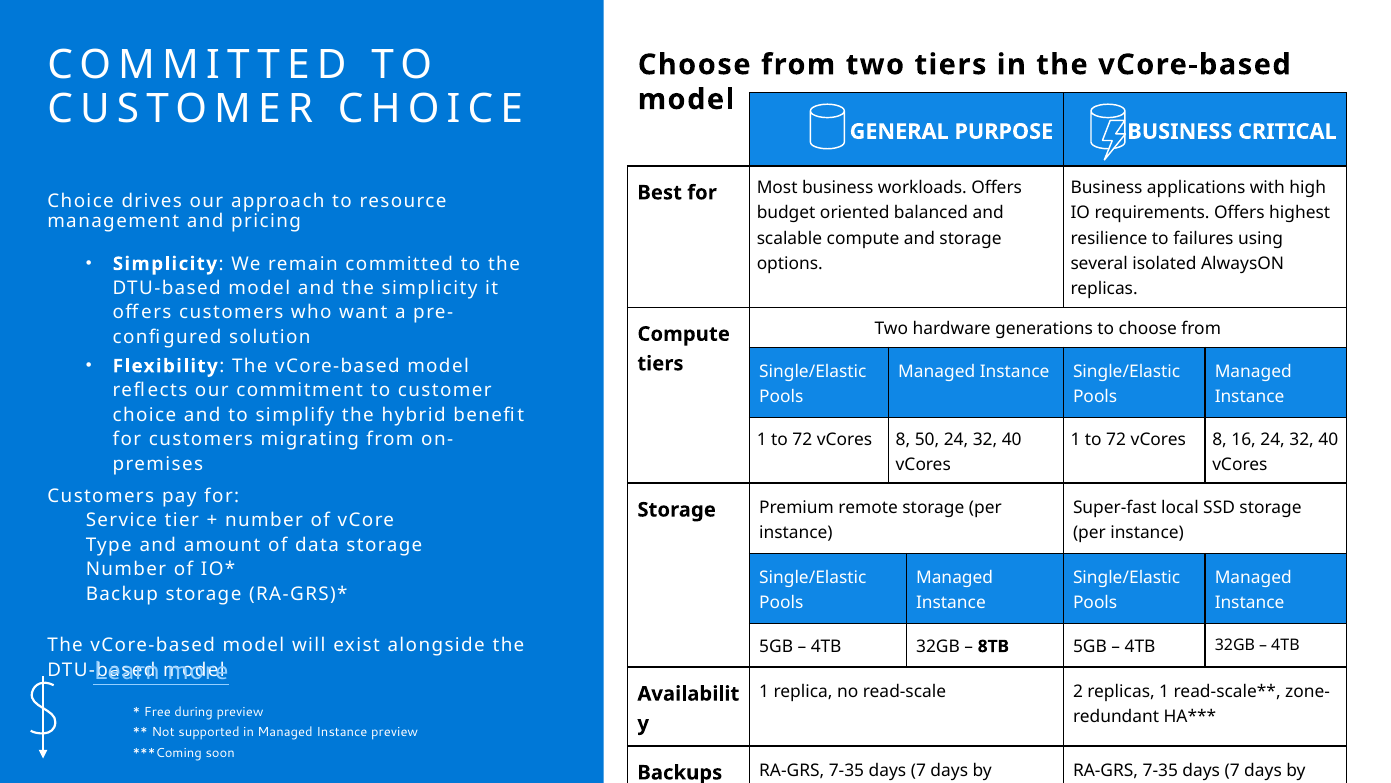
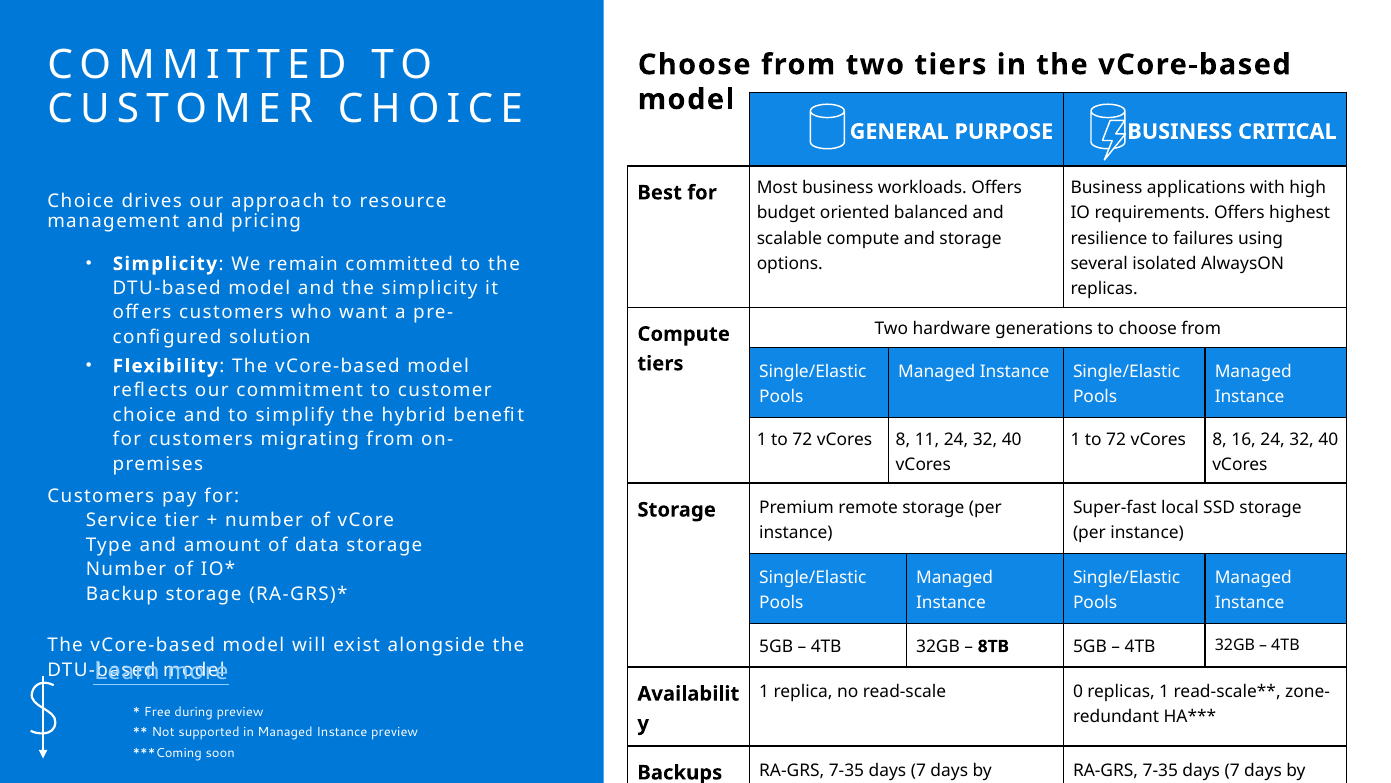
50: 50 -> 11
2: 2 -> 0
